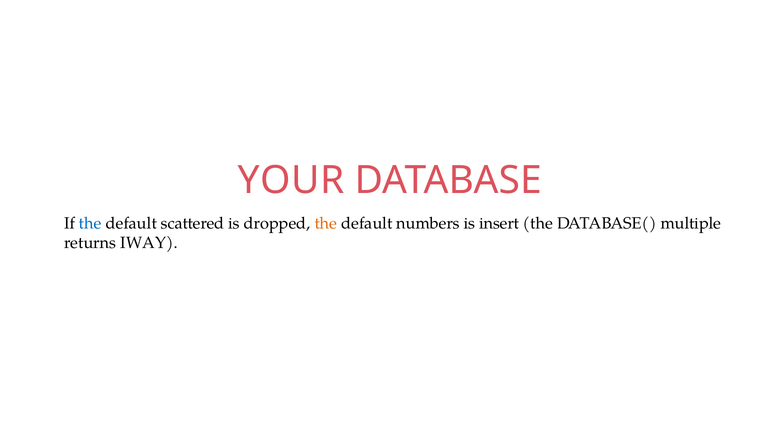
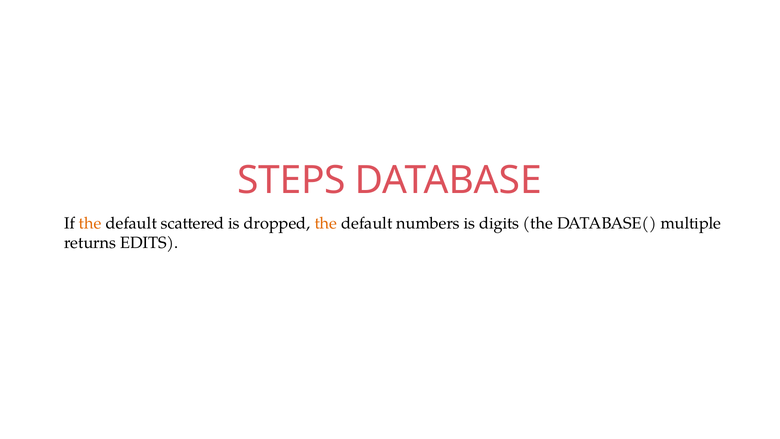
YOUR: YOUR -> STEPS
the at (90, 223) colour: blue -> orange
insert: insert -> digits
IWAY: IWAY -> EDITS
